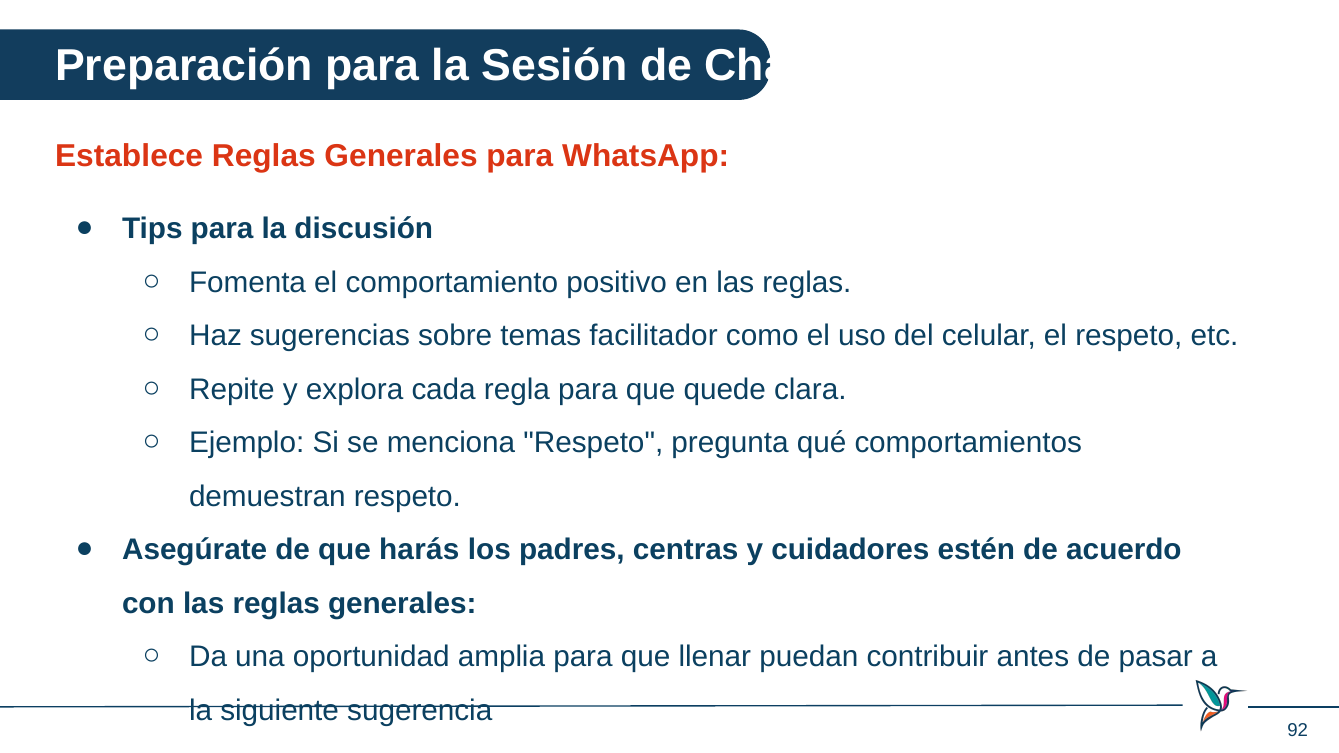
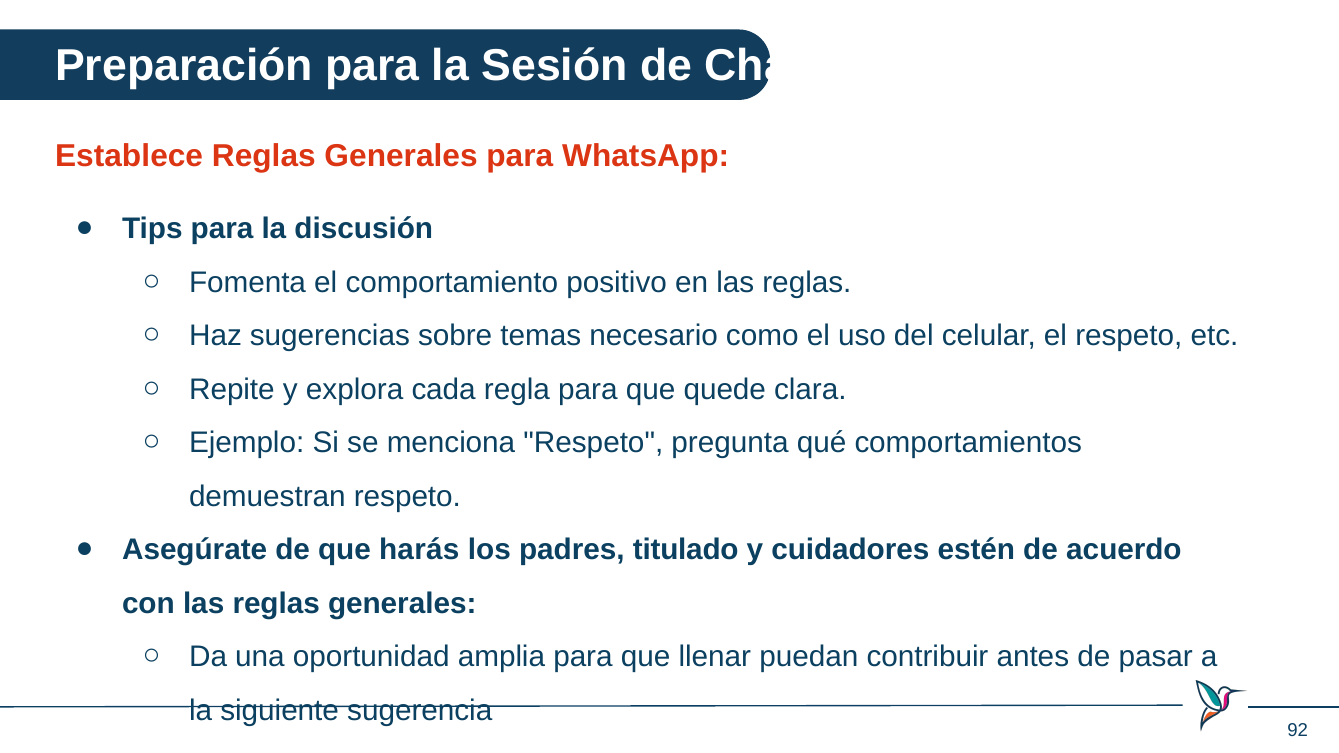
facilitador: facilitador -> necesario
centras: centras -> titulado
